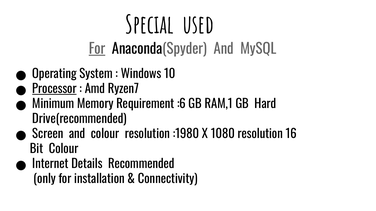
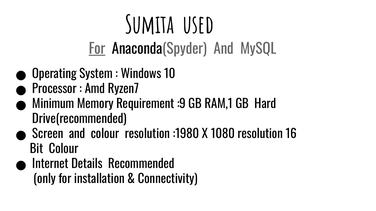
Special: Special -> Sumita
Processor underline: present -> none
:6: :6 -> :9
